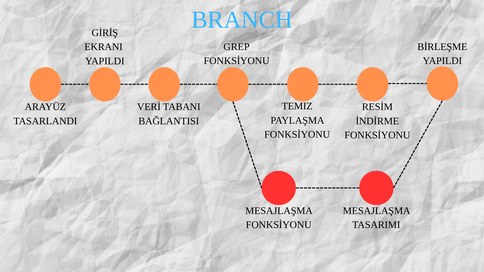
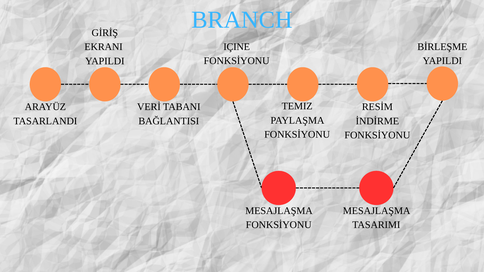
GREP: GREP -> IÇINE
